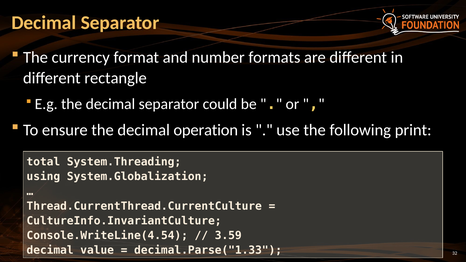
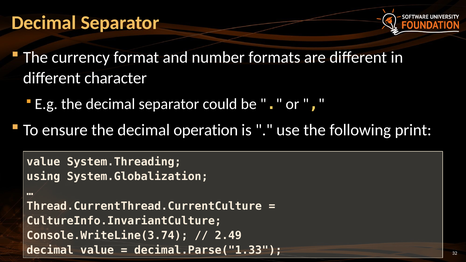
rectangle: rectangle -> character
total at (43, 162): total -> value
Console.WriteLine(4.54: Console.WriteLine(4.54 -> Console.WriteLine(3.74
3.59: 3.59 -> 2.49
